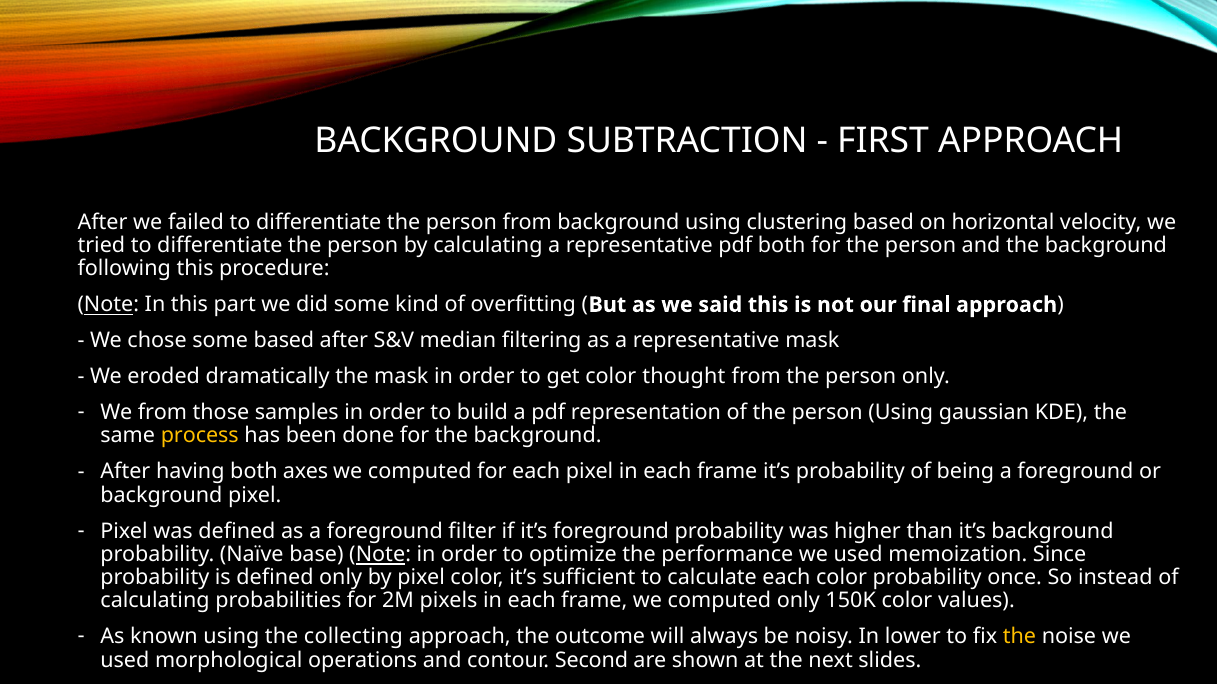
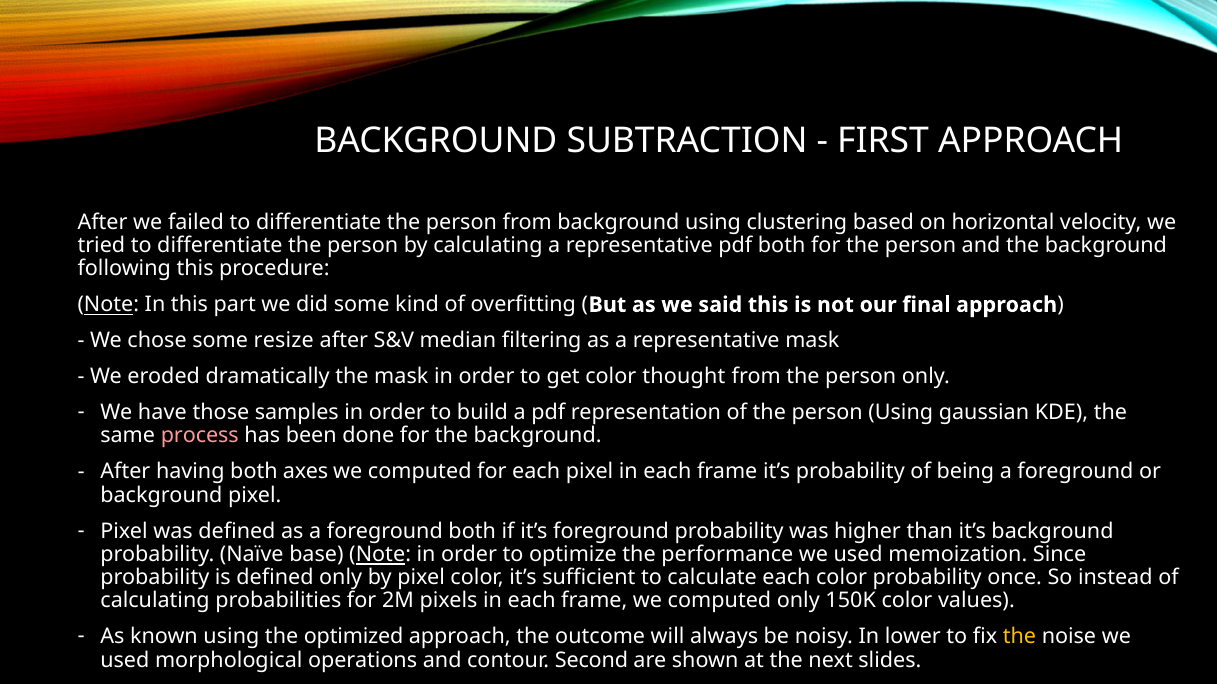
some based: based -> resize
We from: from -> have
process colour: yellow -> pink
foreground filter: filter -> both
collecting: collecting -> optimized
